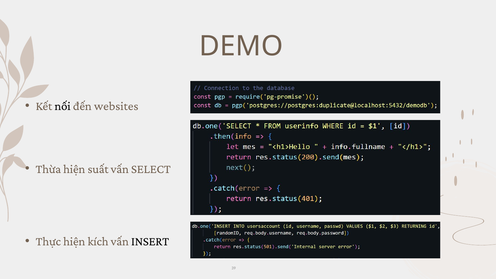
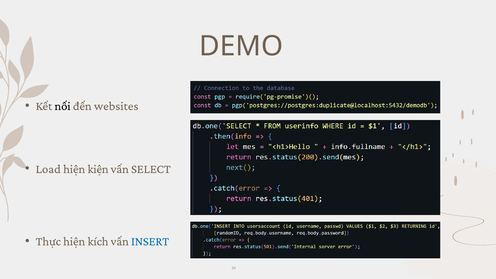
Thừa: Thừa -> Load
suất: suất -> kiện
INSERT colour: black -> blue
